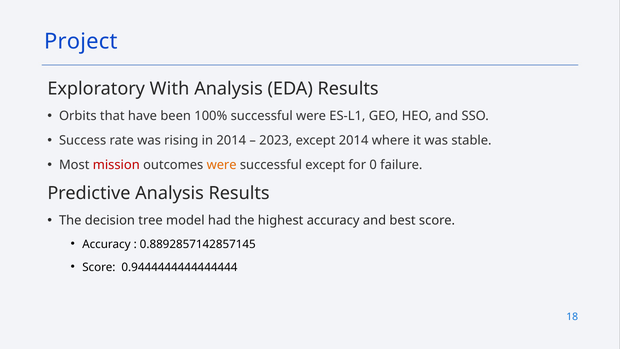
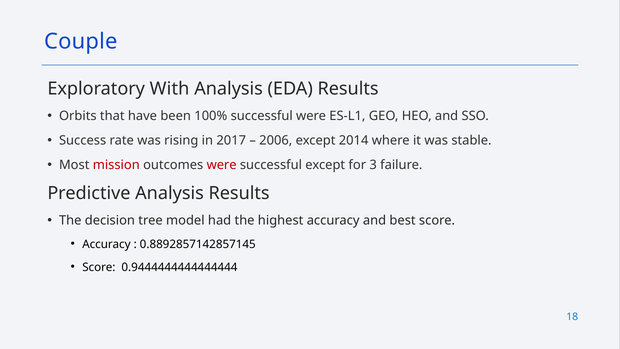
Project: Project -> Couple
in 2014: 2014 -> 2017
2023: 2023 -> 2006
were at (222, 165) colour: orange -> red
0: 0 -> 3
